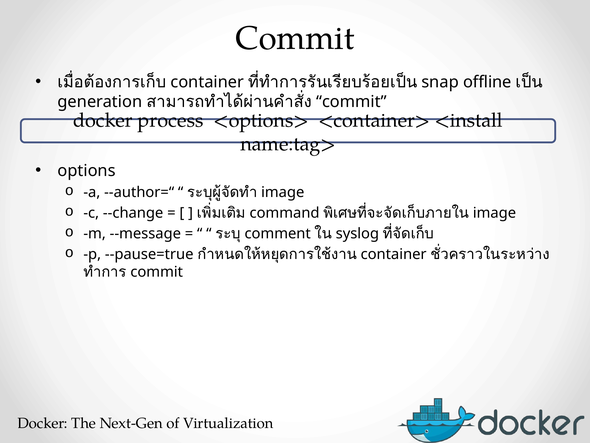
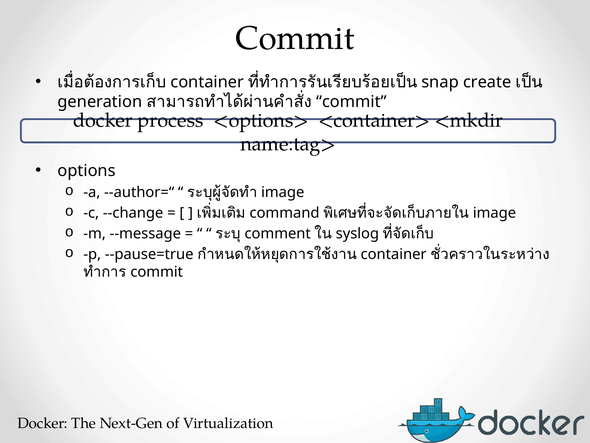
offline: offline -> create
<install: <install -> <mkdir
